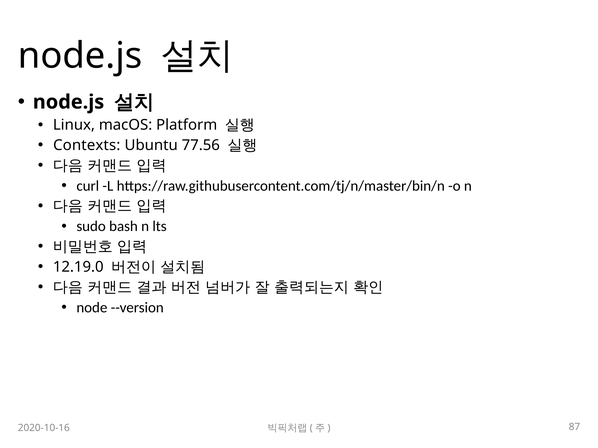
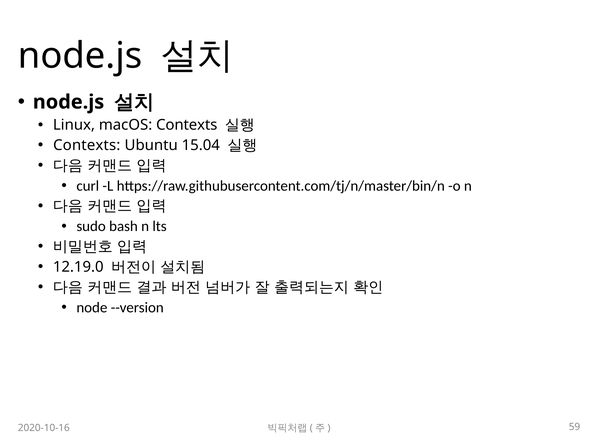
macOS Platform: Platform -> Contexts
77.56: 77.56 -> 15.04
87: 87 -> 59
